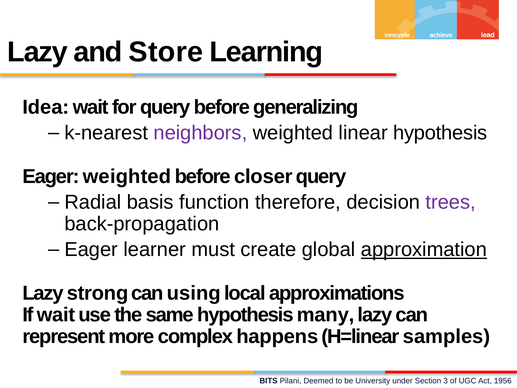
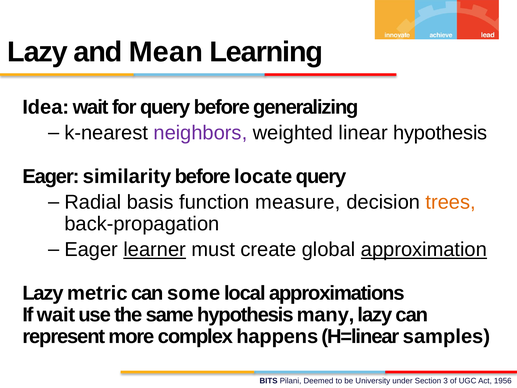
Store: Store -> Mean
Eager weighted: weighted -> similarity
closer: closer -> locate
therefore: therefore -> measure
trees colour: purple -> orange
learner underline: none -> present
strong: strong -> metric
using: using -> some
